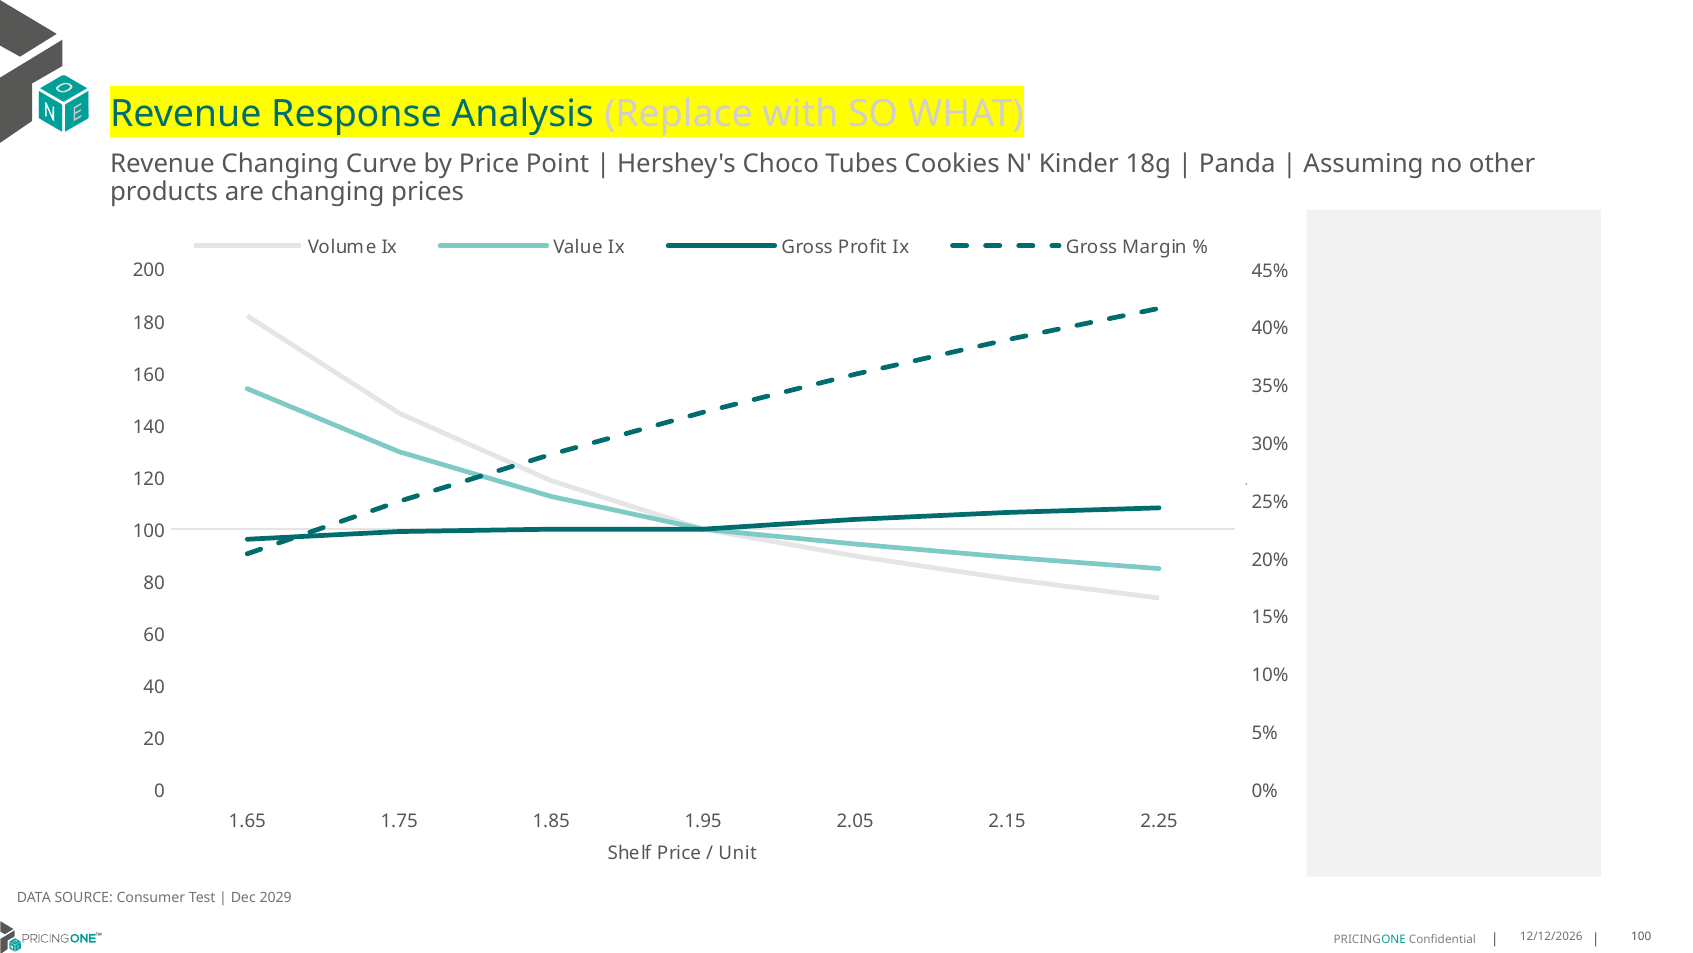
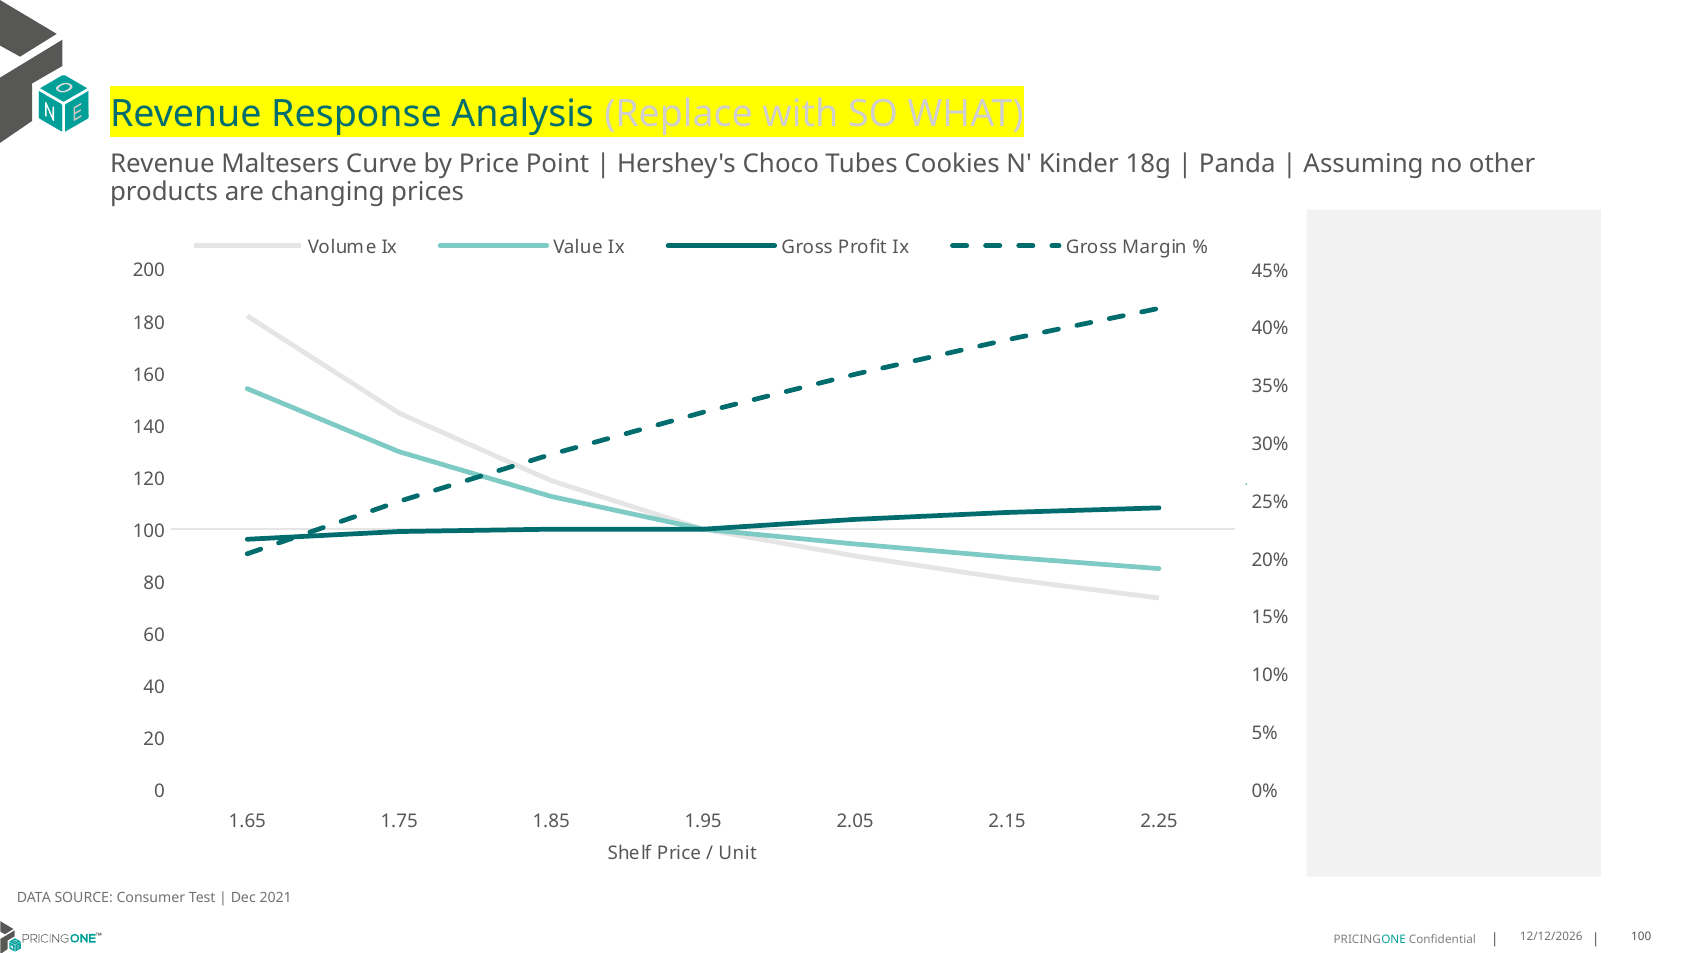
Revenue Changing: Changing -> Maltesers
2029: 2029 -> 2021
